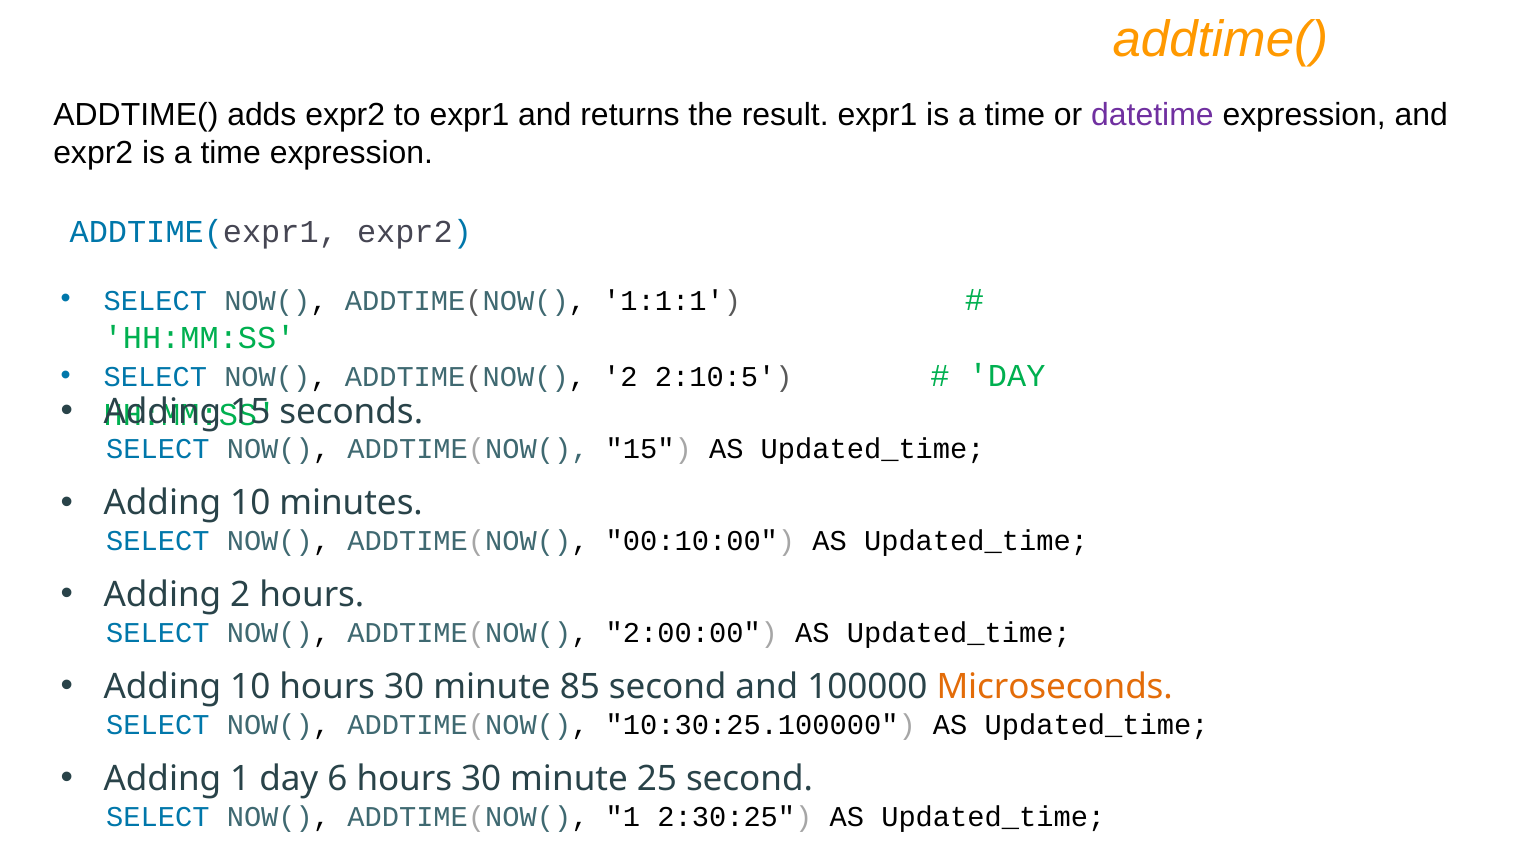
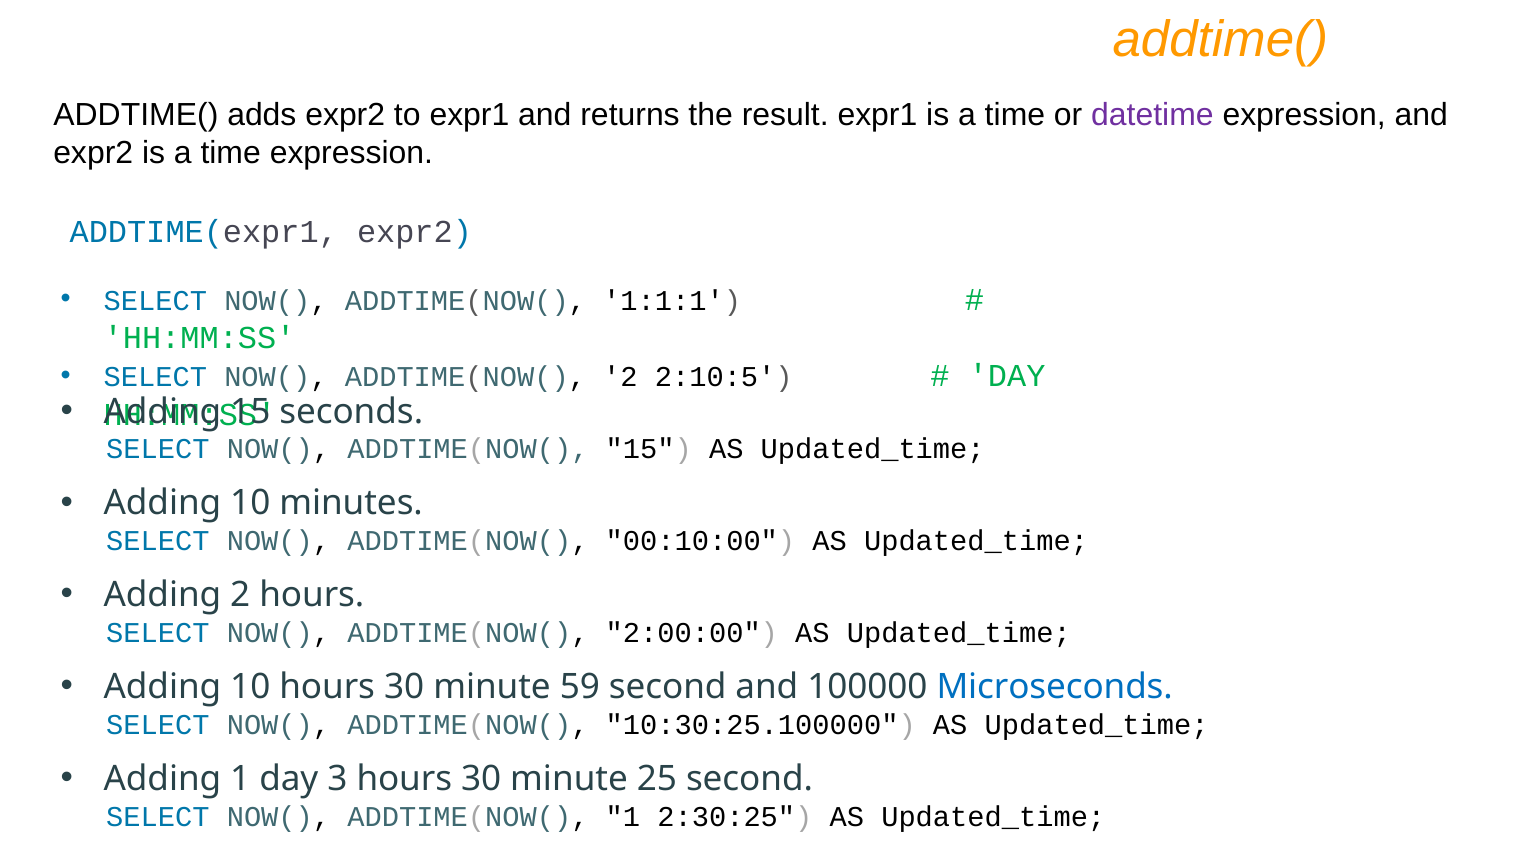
85: 85 -> 59
Microseconds colour: orange -> blue
6: 6 -> 3
